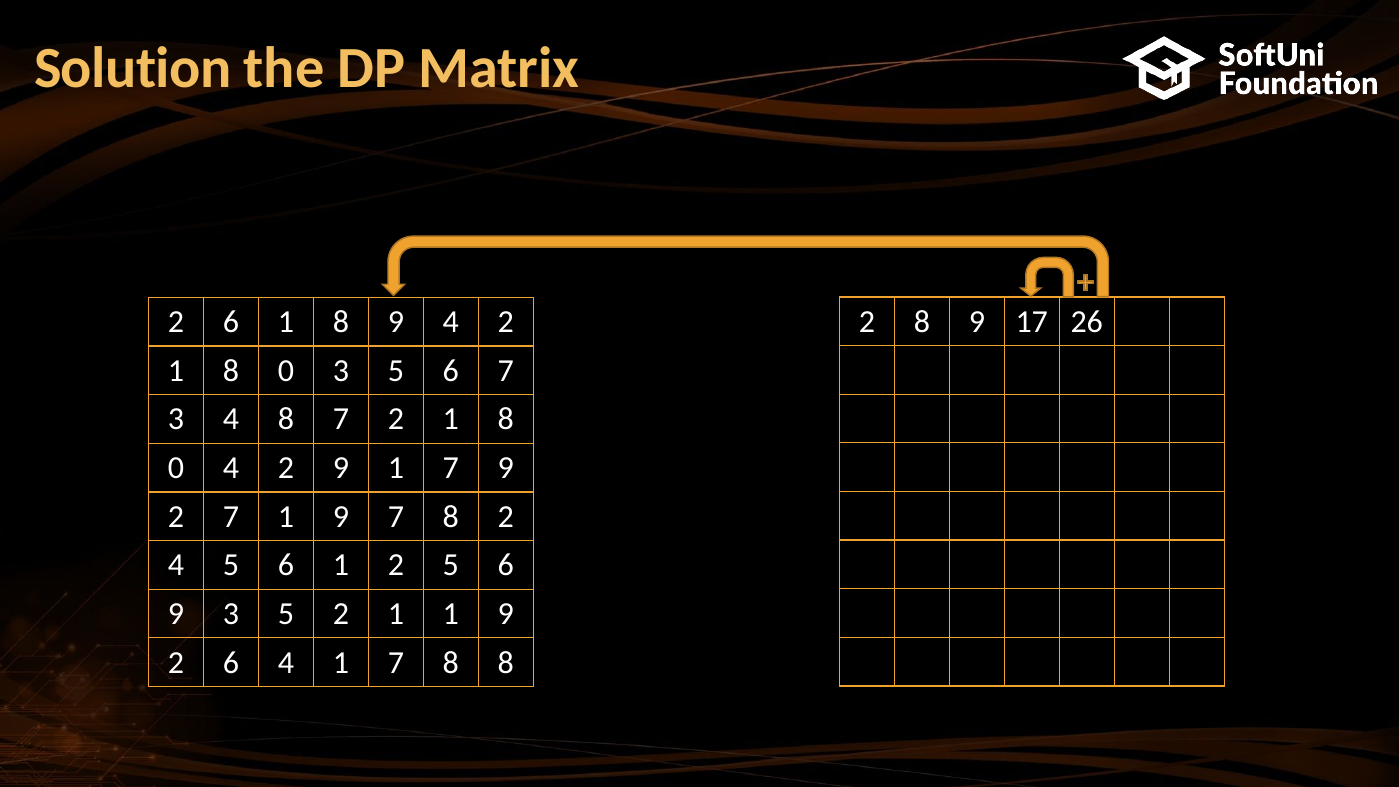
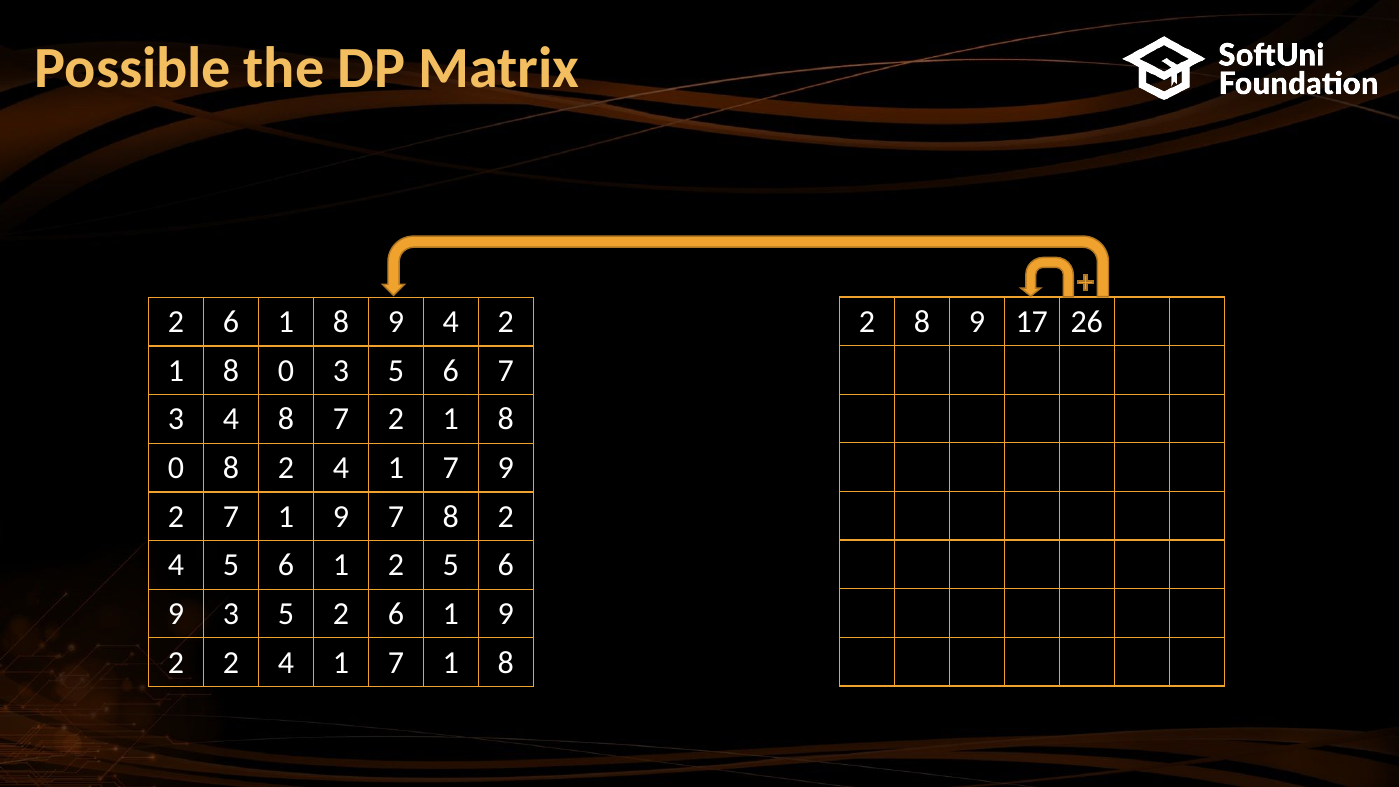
Solution: Solution -> Possible
0 4: 4 -> 8
9 at (341, 468): 9 -> 4
5 2 1: 1 -> 6
6 at (231, 663): 6 -> 2
1 7 8: 8 -> 1
